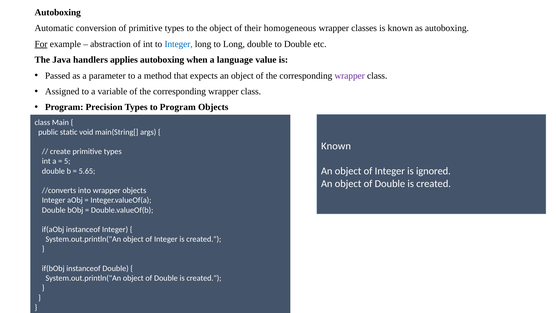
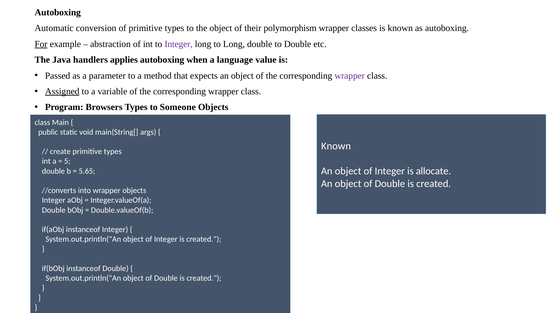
homogeneous: homogeneous -> polymorphism
Integer at (179, 44) colour: blue -> purple
Assigned underline: none -> present
Precision: Precision -> Browsers
to Program: Program -> Someone
ignored: ignored -> allocate
